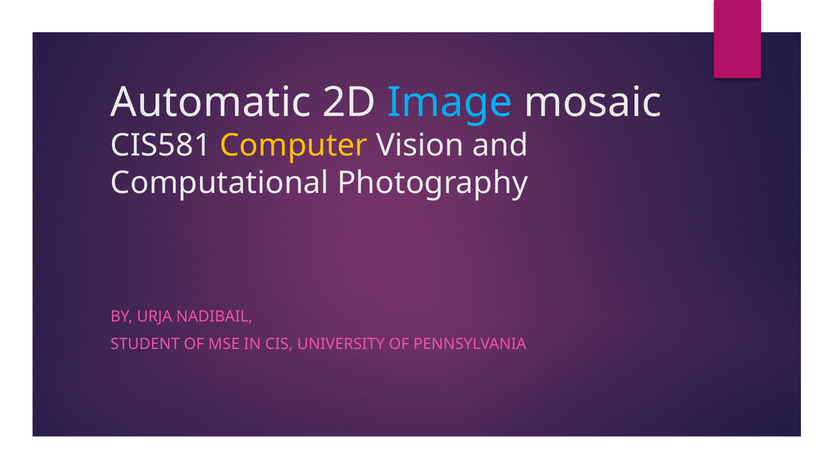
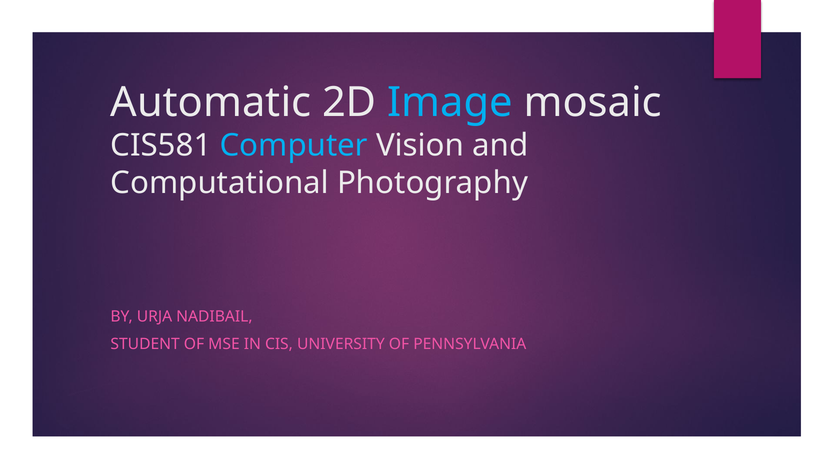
Computer colour: yellow -> light blue
